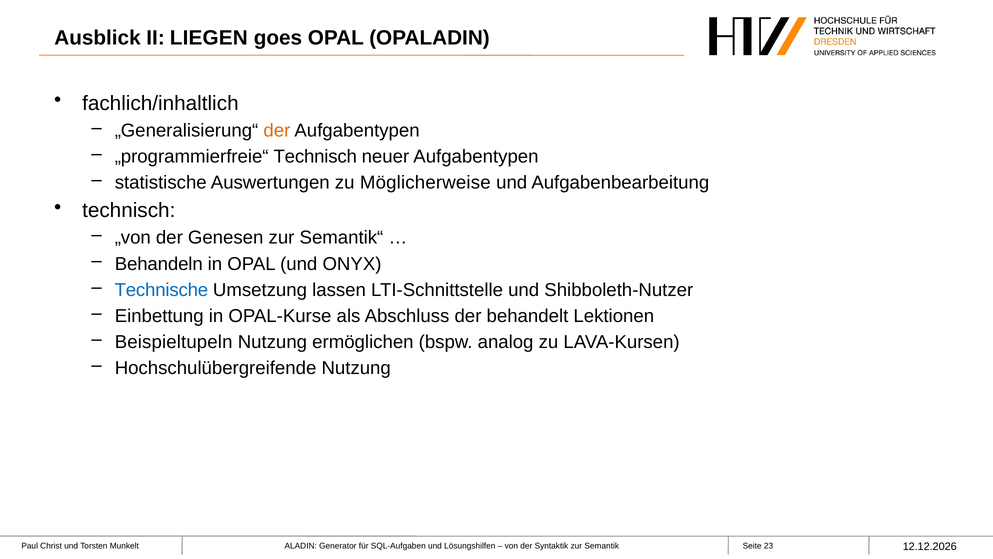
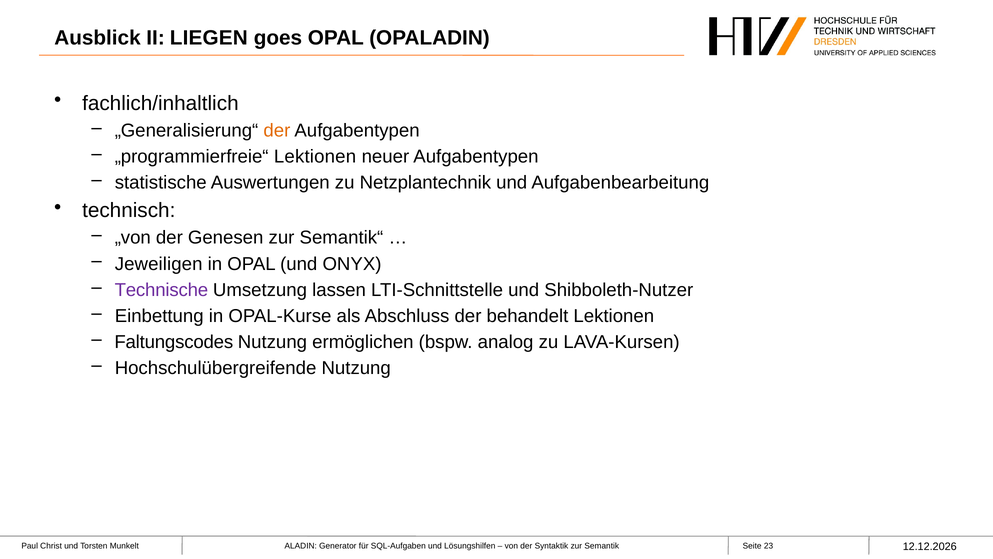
„programmierfreie“ Technisch: Technisch -> Lektionen
Möglicherweise: Möglicherweise -> Netzplantechnik
Behandeln: Behandeln -> Jeweiligen
Technische colour: blue -> purple
Beispieltupeln: Beispieltupeln -> Faltungscodes
